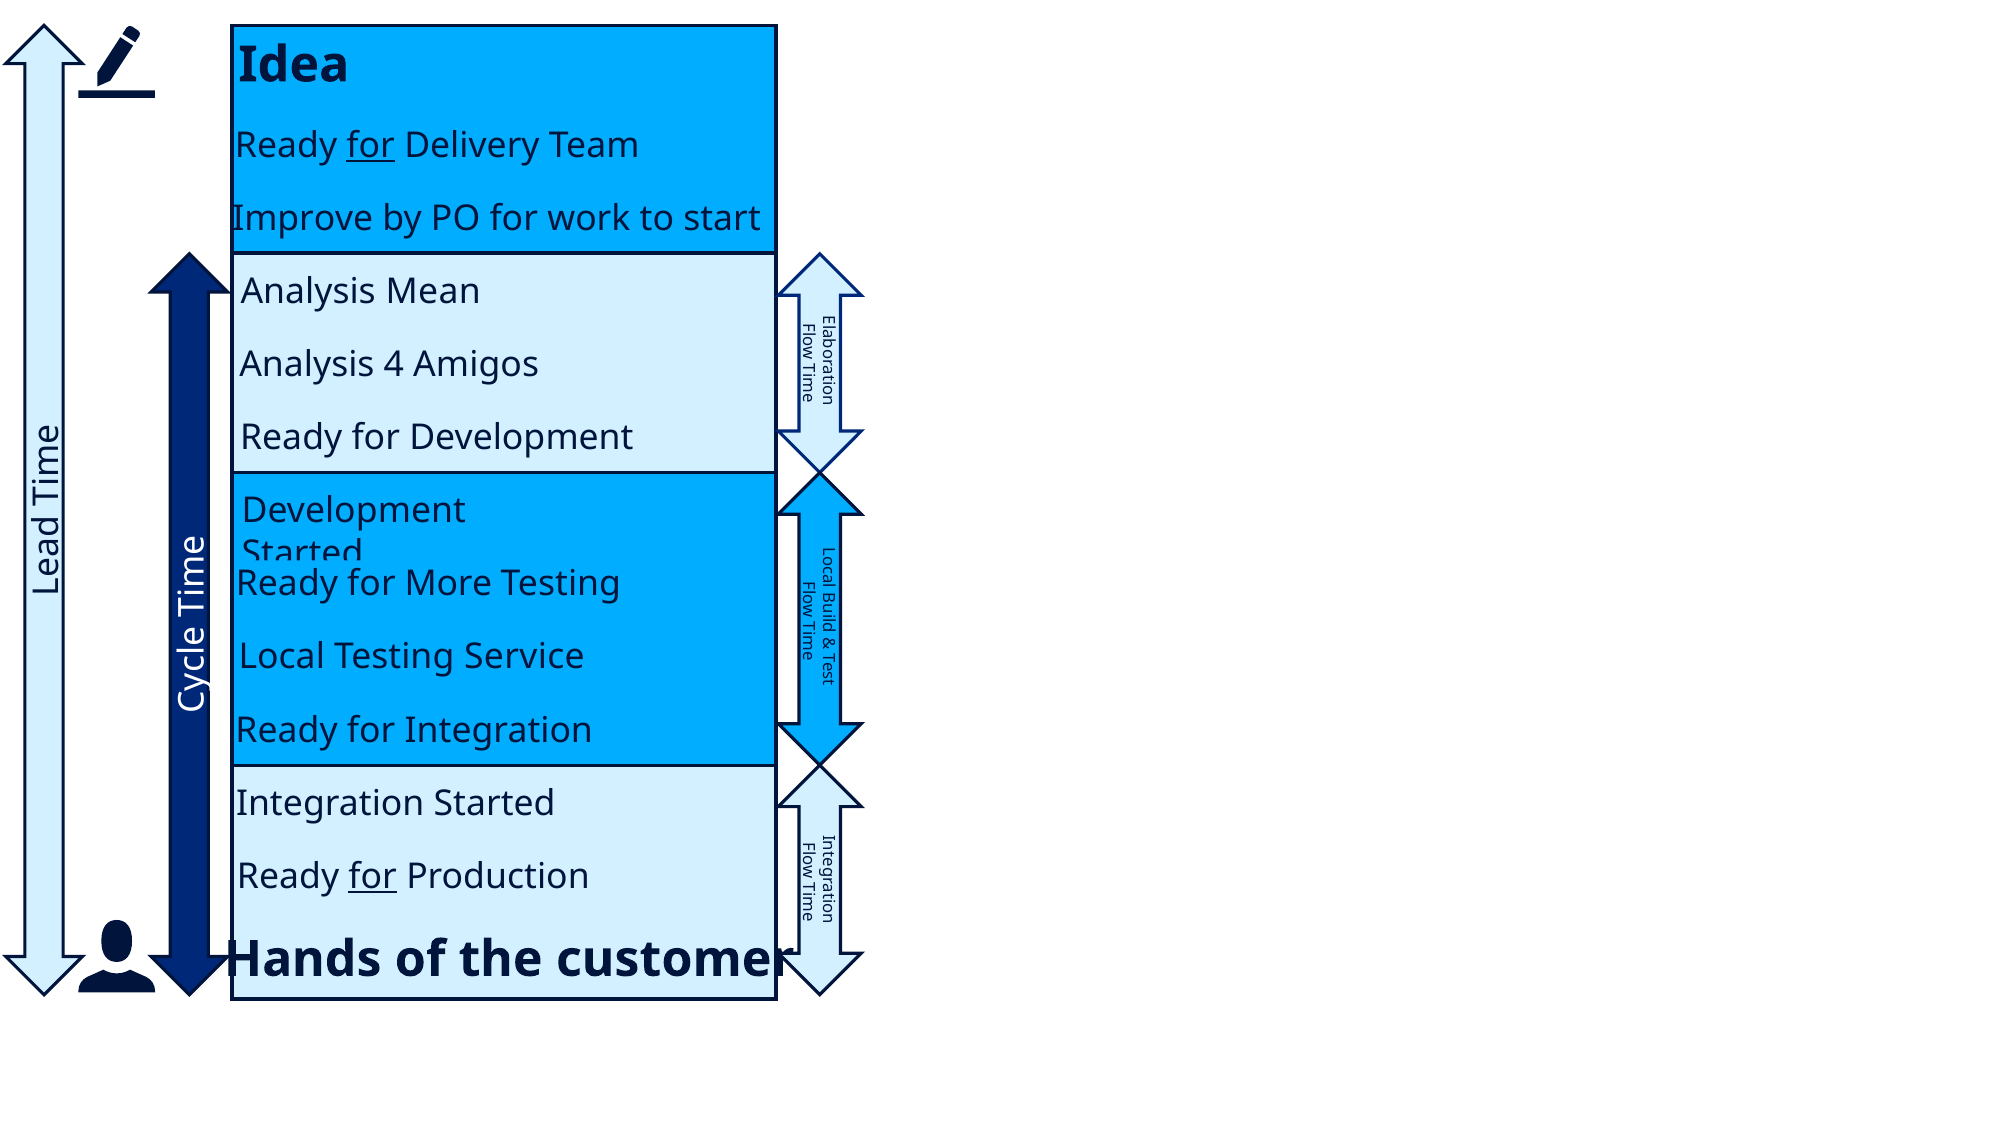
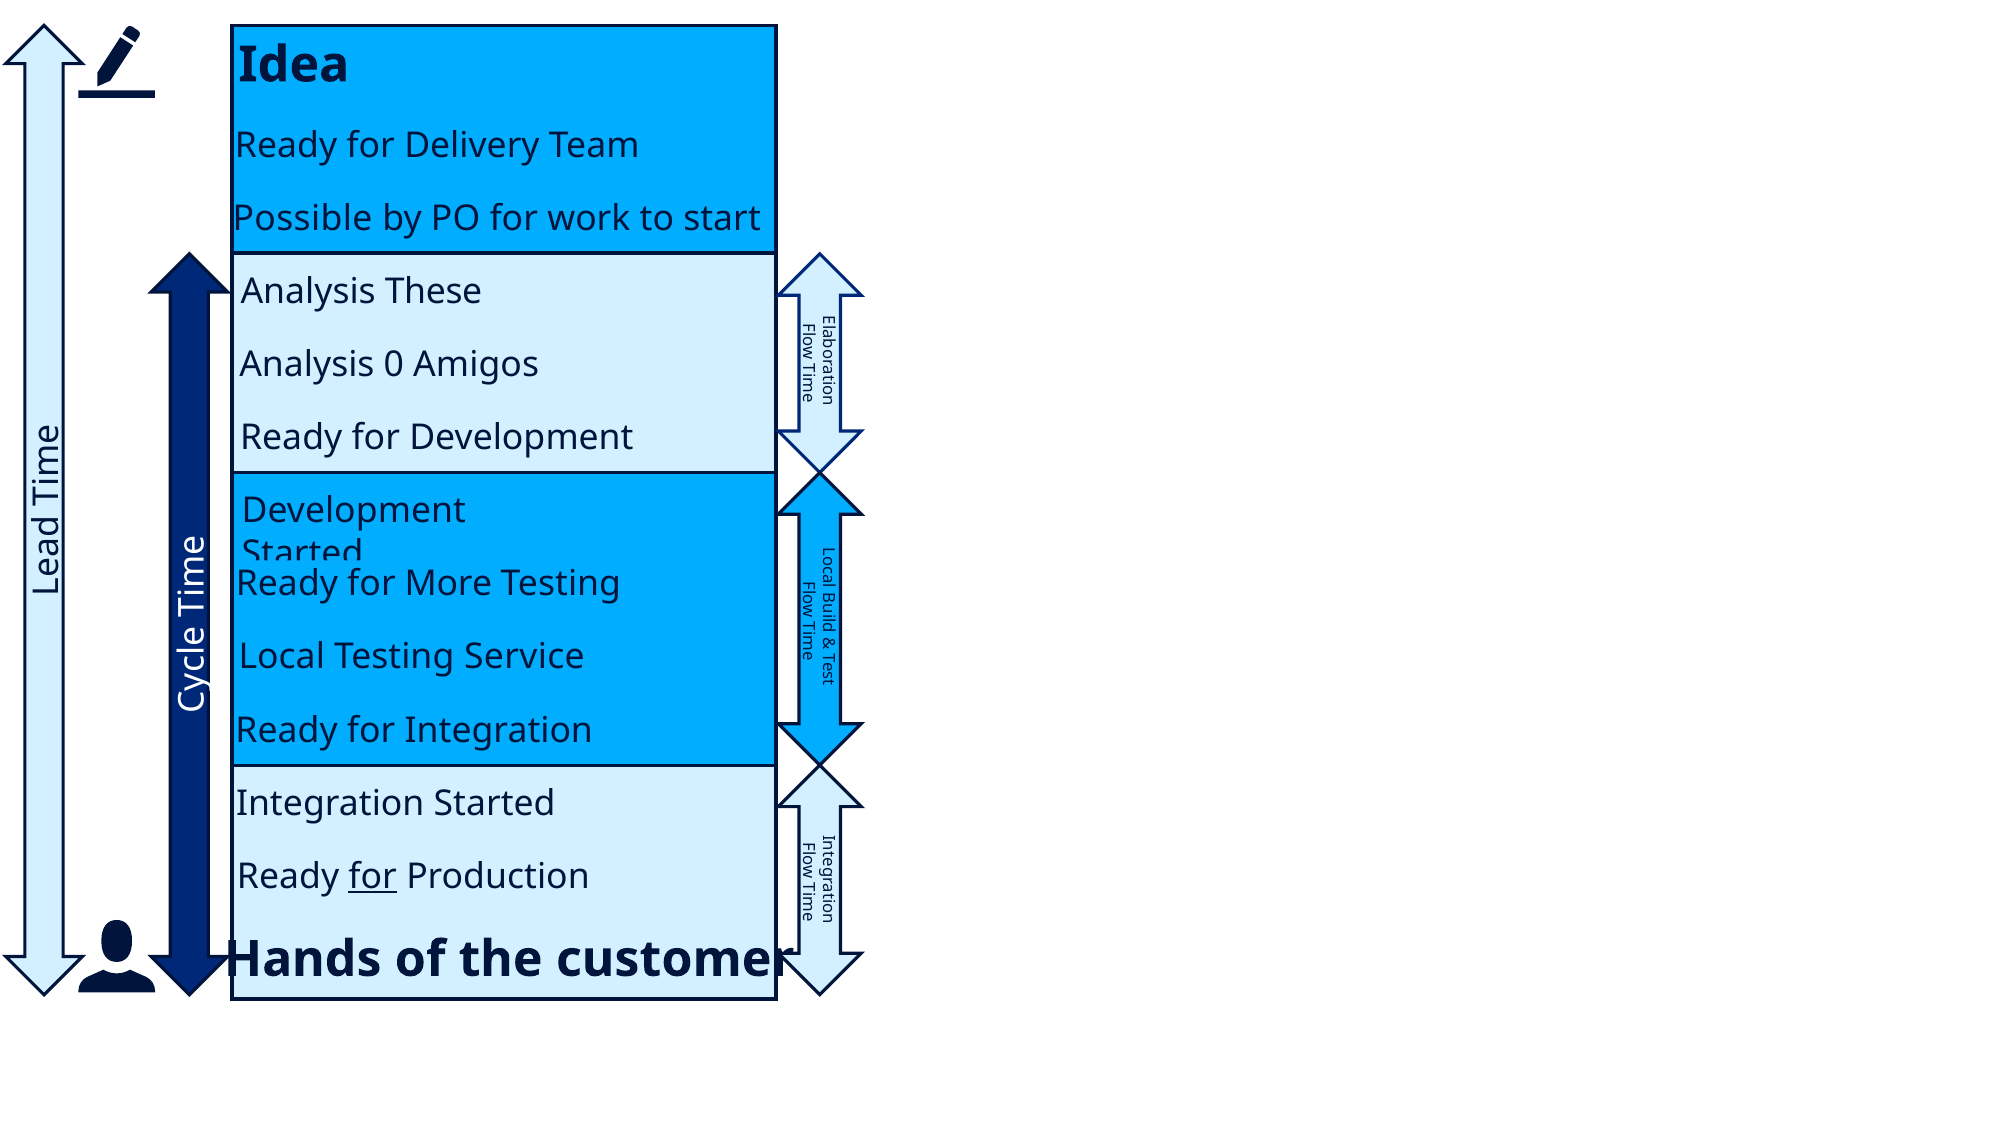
for at (371, 146) underline: present -> none
Improve: Improve -> Possible
Mean: Mean -> These
4: 4 -> 0
